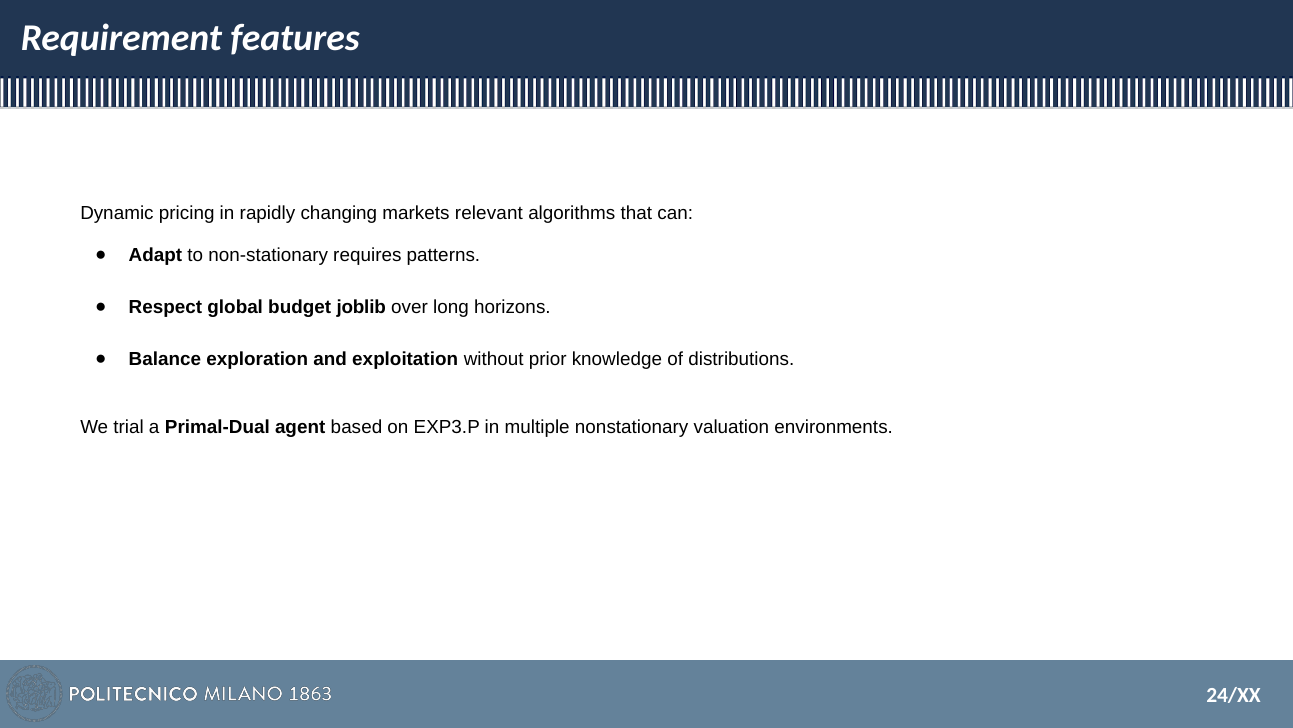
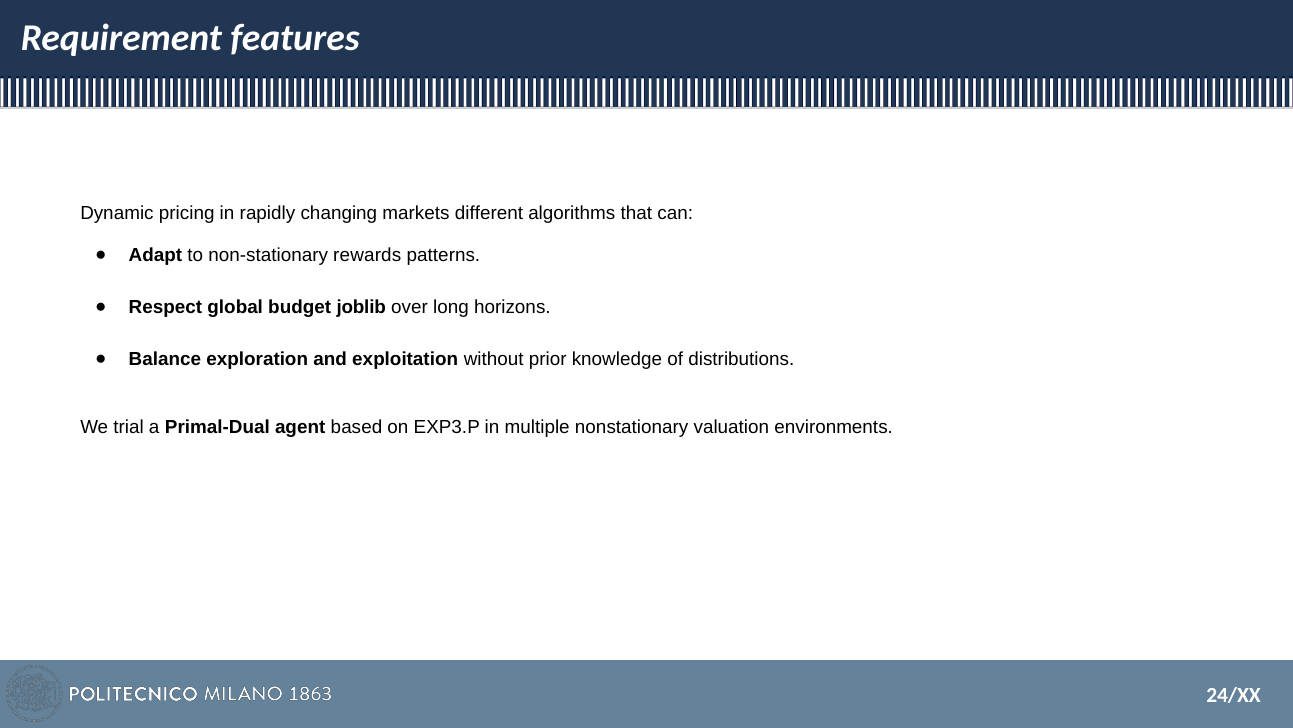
relevant: relevant -> different
requires: requires -> rewards
